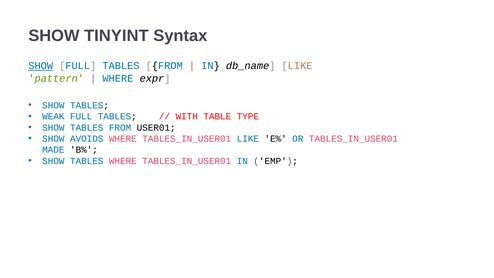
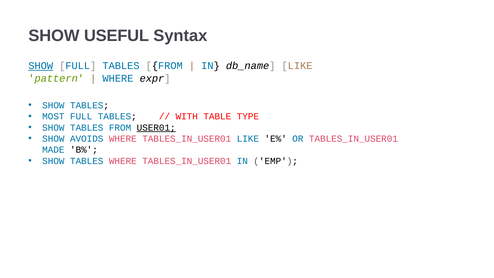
TINYINT: TINYINT -> USEFUL
WEAK: WEAK -> MOST
USER01 underline: none -> present
